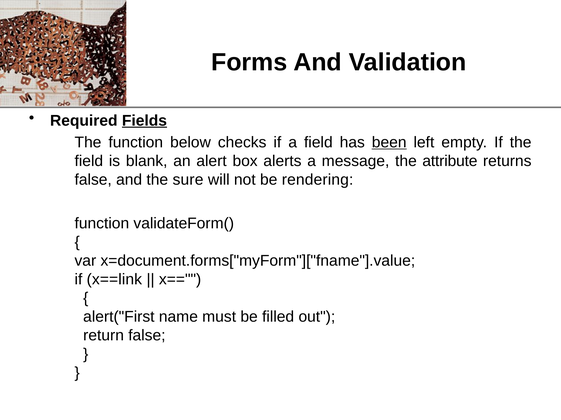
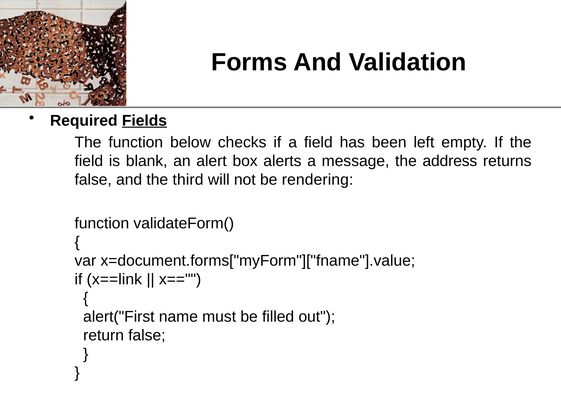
been underline: present -> none
attribute: attribute -> address
sure: sure -> third
